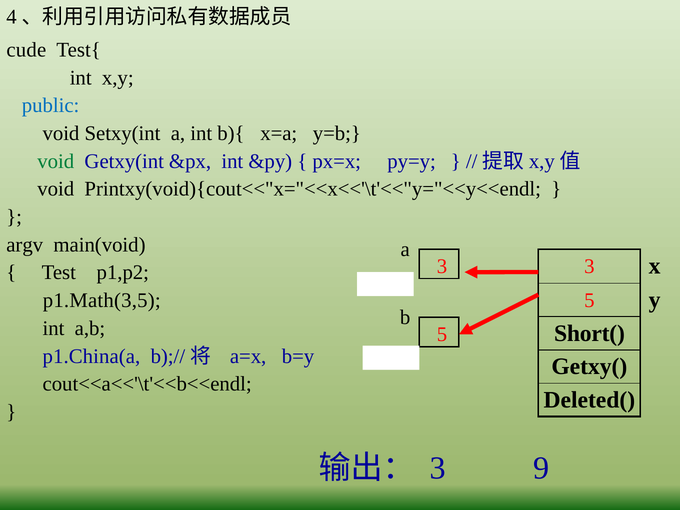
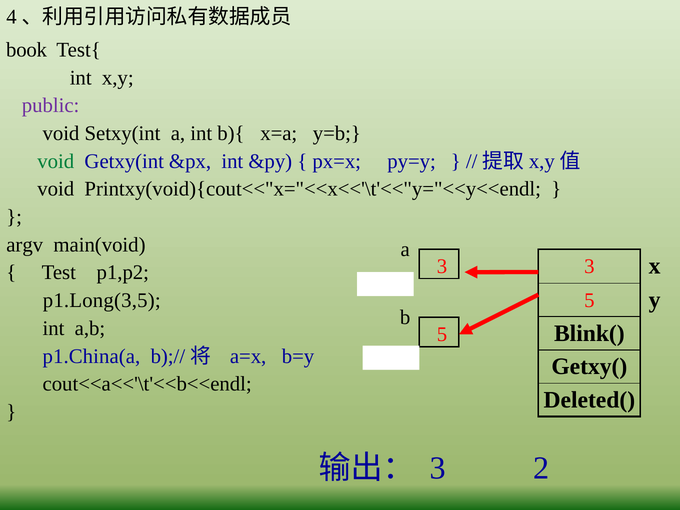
cude: cude -> book
public colour: blue -> purple
p1.Math(3,5: p1.Math(3,5 -> p1.Long(3,5
Short(: Short( -> Blink(
9: 9 -> 2
